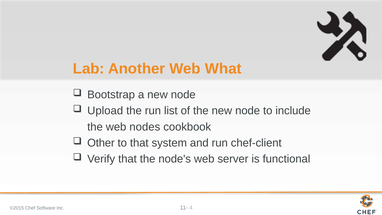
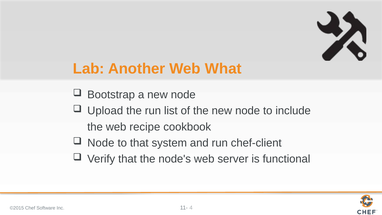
nodes: nodes -> recipe
Other at (101, 143): Other -> Node
